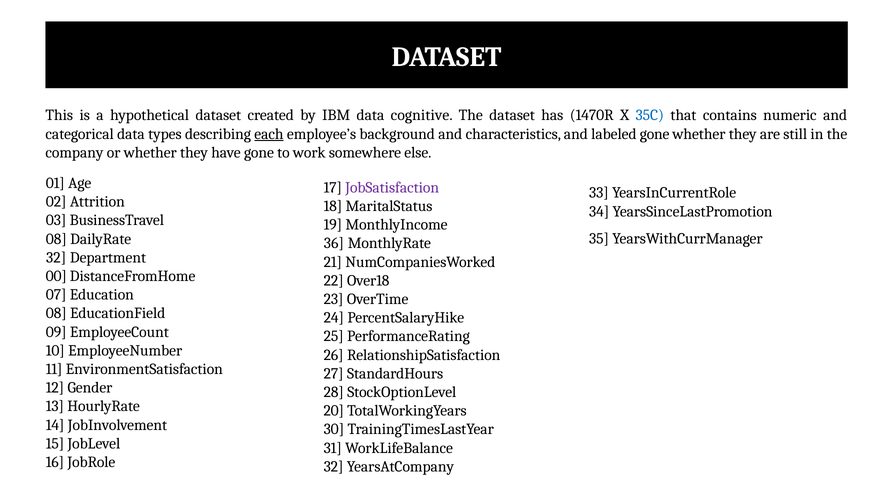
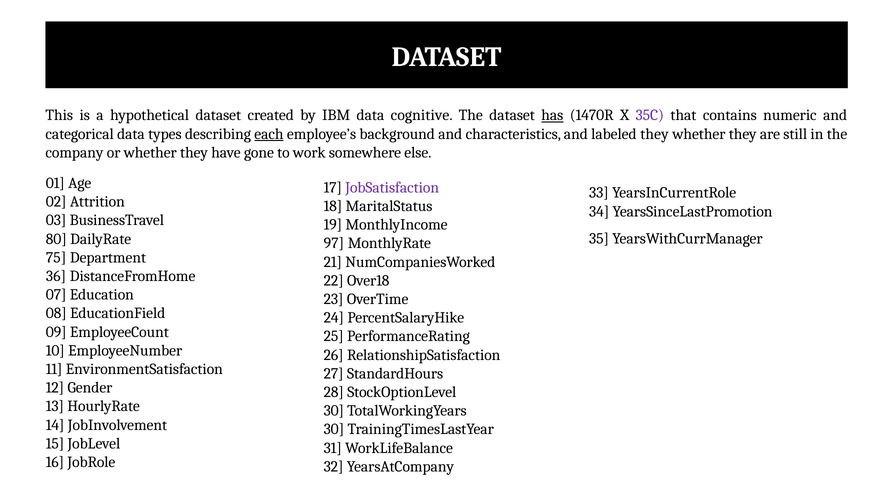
has underline: none -> present
35C colour: blue -> purple
labeled gone: gone -> they
08 at (56, 239): 08 -> 80
36: 36 -> 97
32 at (56, 258): 32 -> 75
00: 00 -> 36
20 at (334, 411): 20 -> 30
